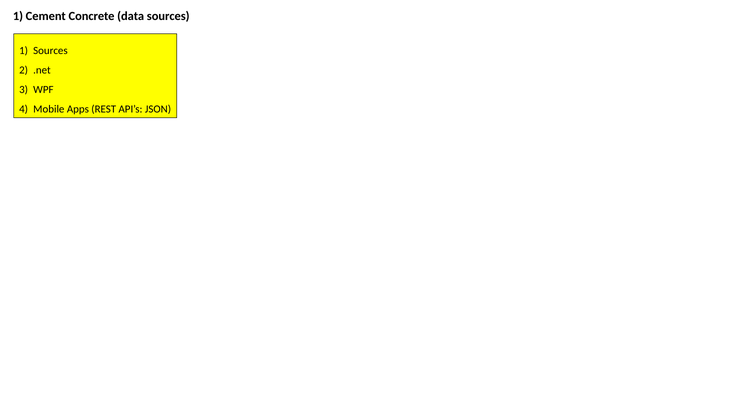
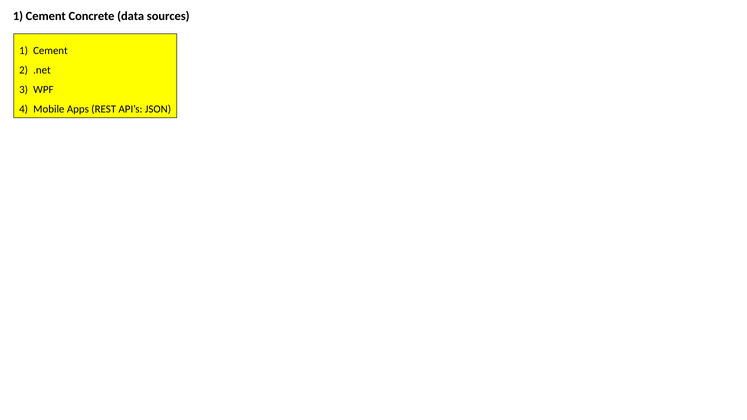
Sources at (50, 50): Sources -> Cement
